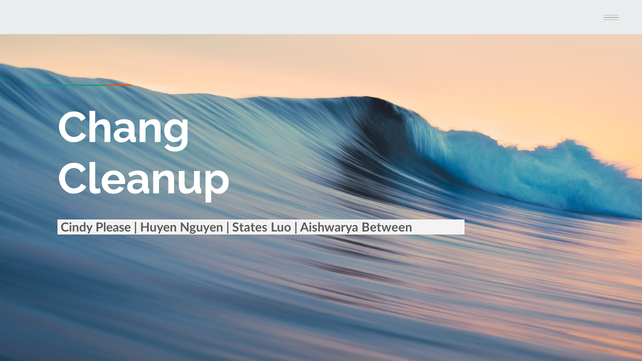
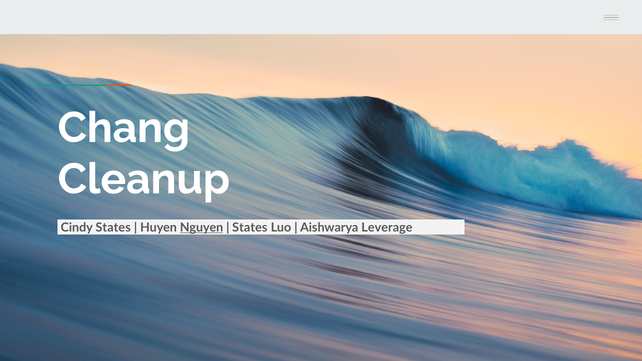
Cindy Please: Please -> States
Nguyen underline: none -> present
Between: Between -> Leverage
